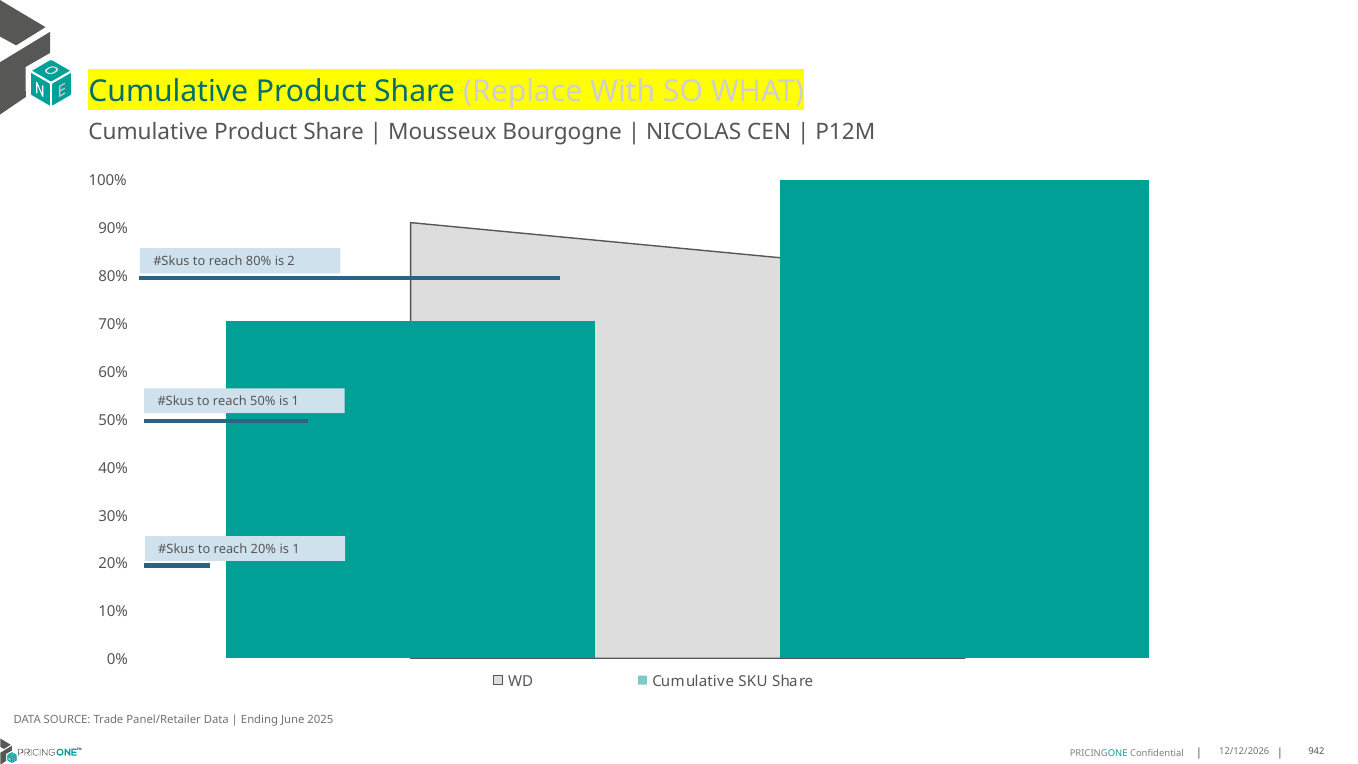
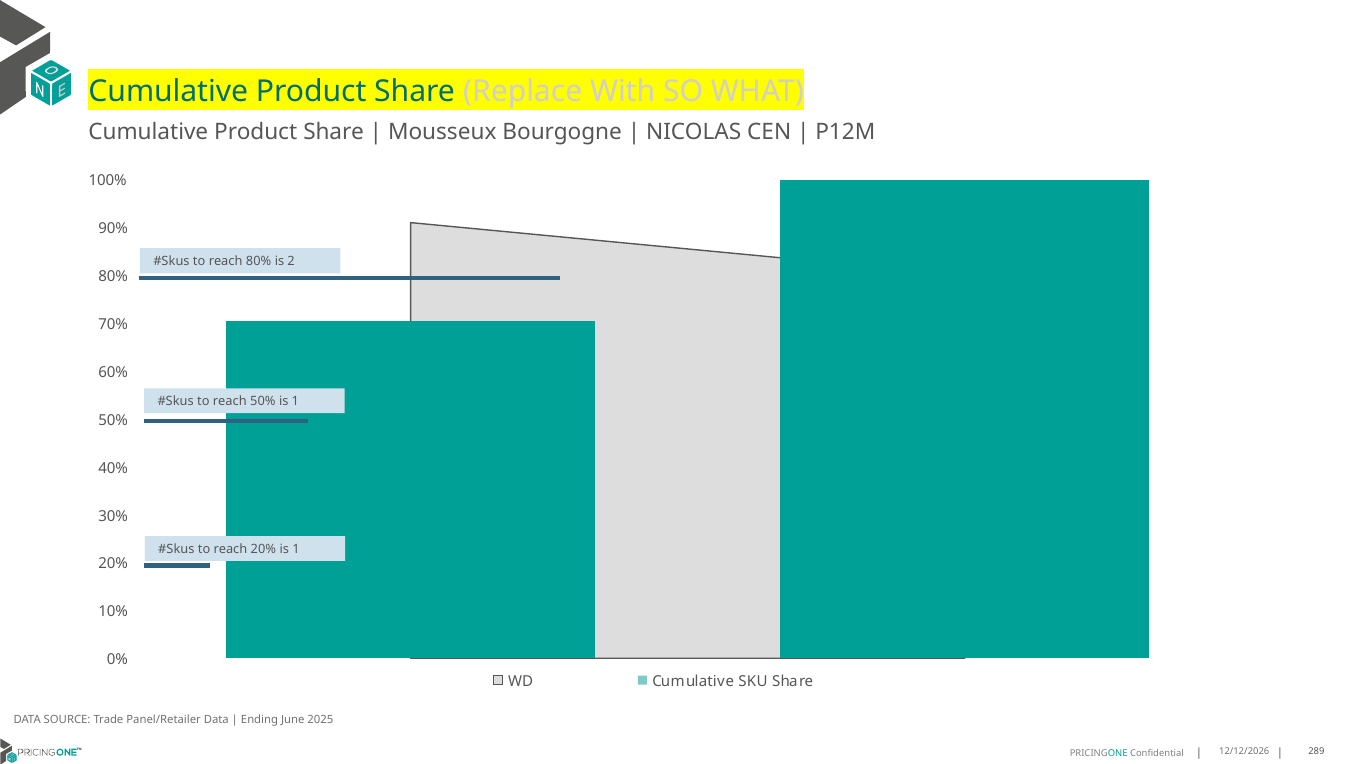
942: 942 -> 289
